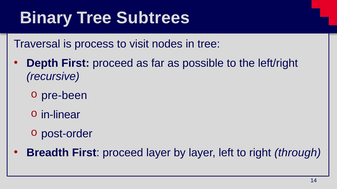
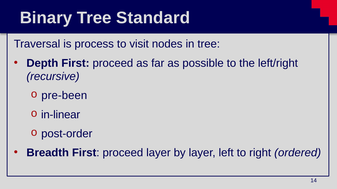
Subtrees: Subtrees -> Standard
through: through -> ordered
